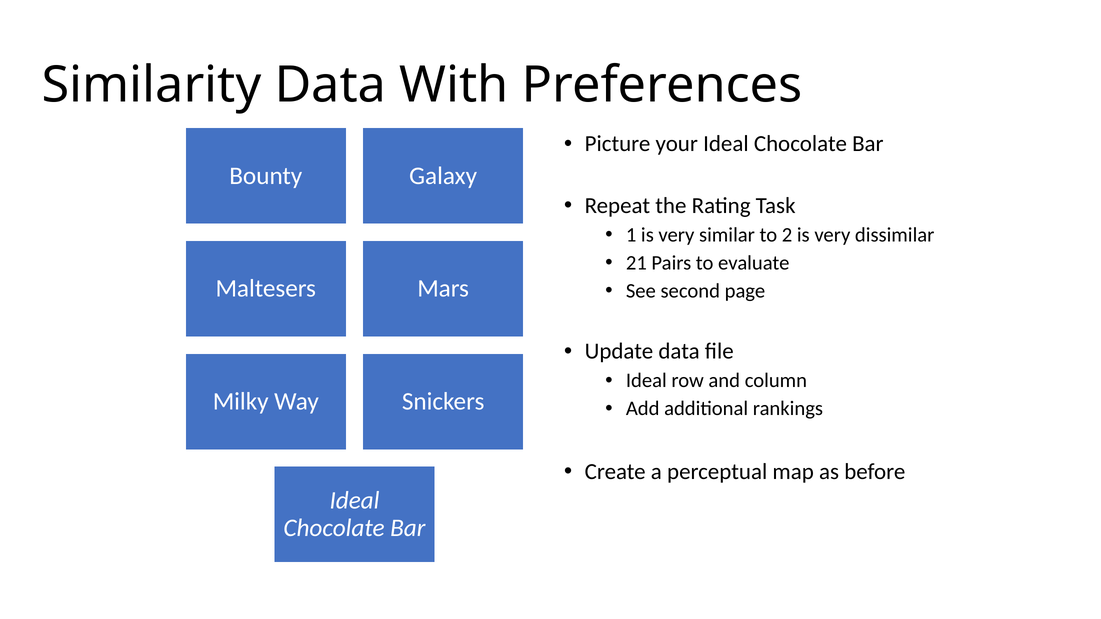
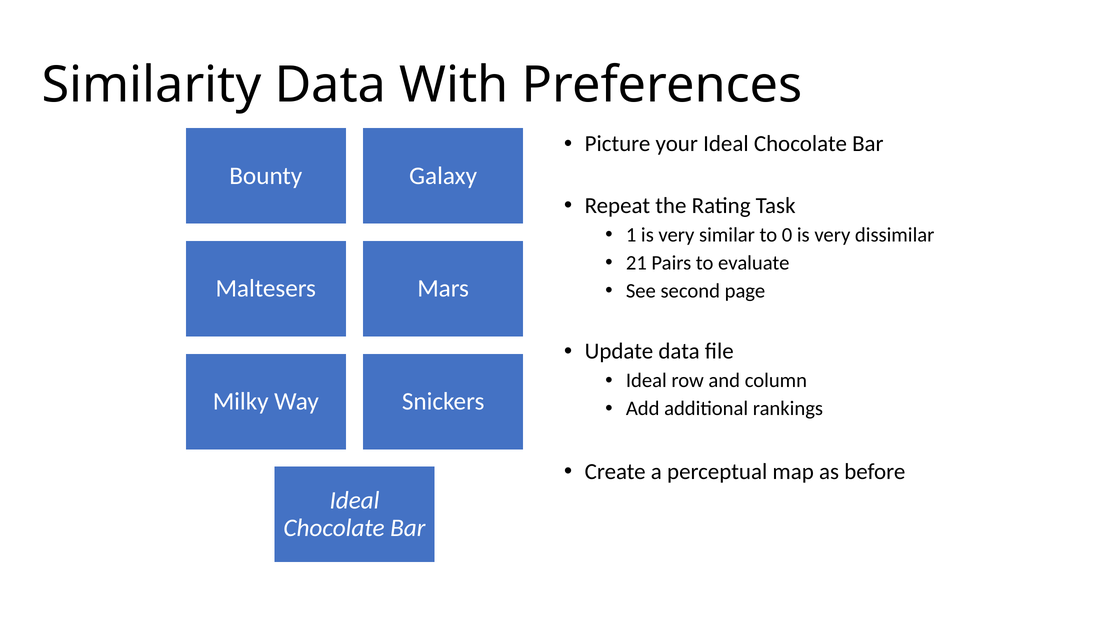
2: 2 -> 0
